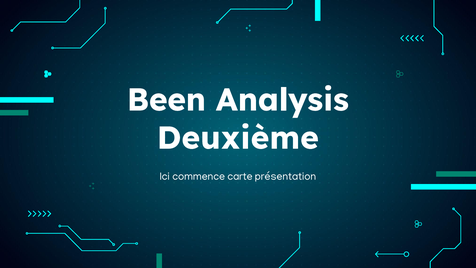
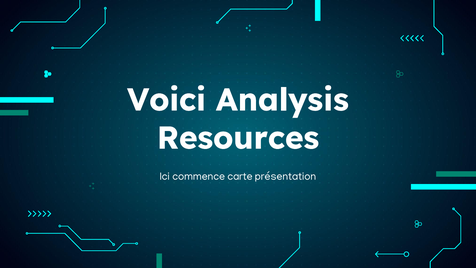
Been: Been -> Voici
Deuxième: Deuxième -> Resources
